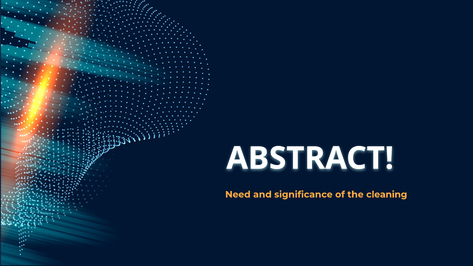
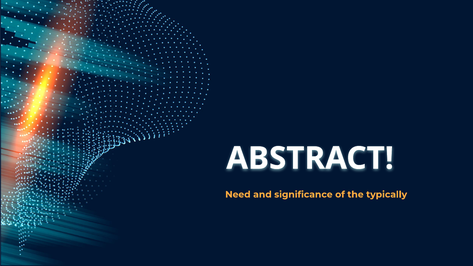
cleaning: cleaning -> typically
